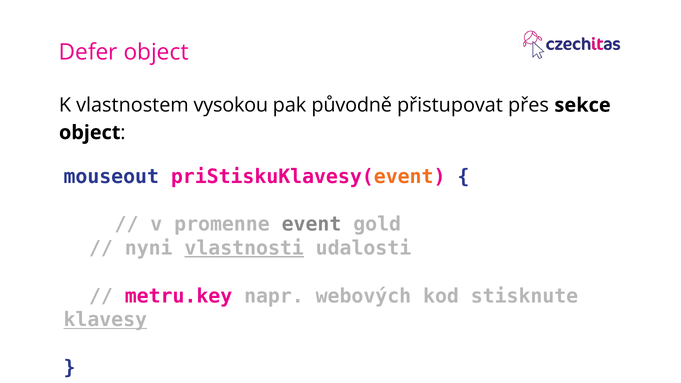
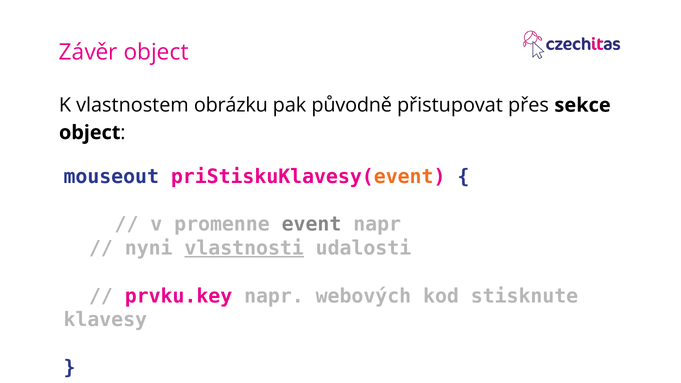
Defer: Defer -> Závěr
vysokou: vysokou -> obrázku
event gold: gold -> napr
metru.key: metru.key -> prvku.key
klavesy underline: present -> none
